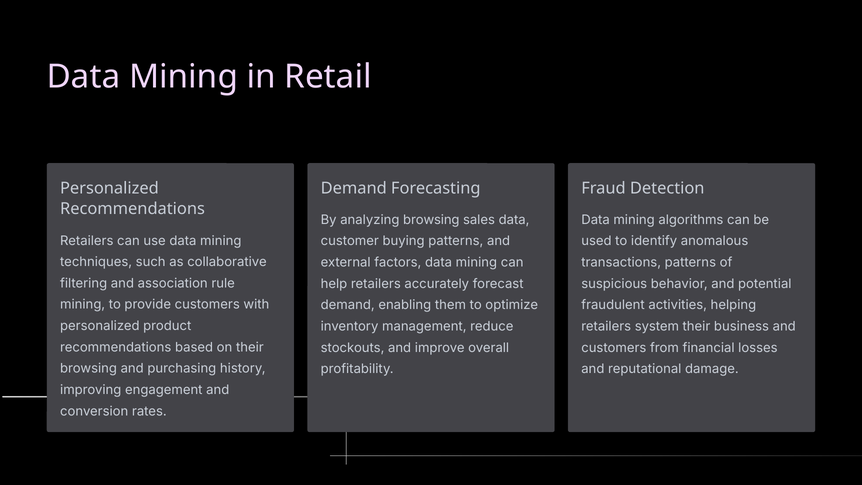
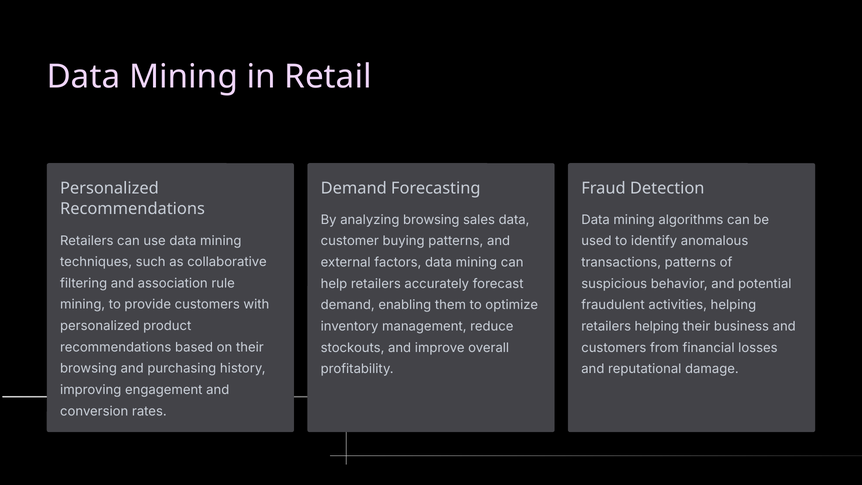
retailers system: system -> helping
